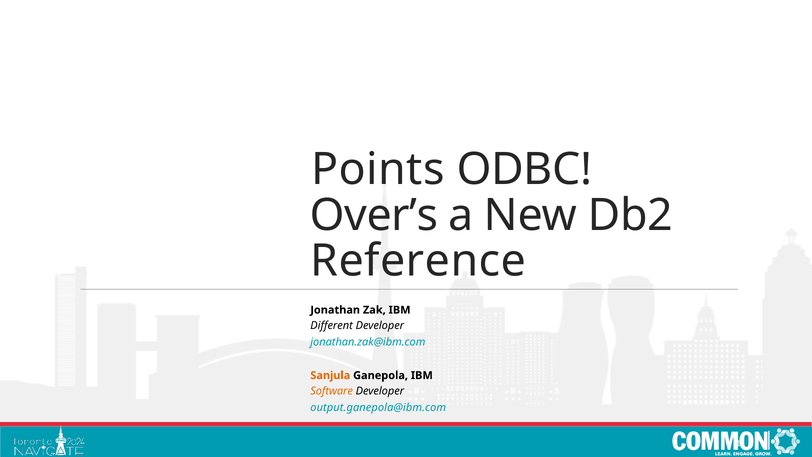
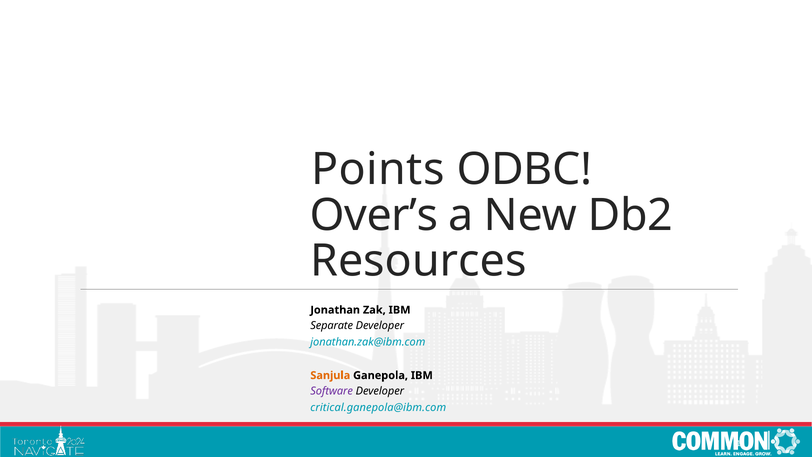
Reference: Reference -> Resources
Different: Different -> Separate
Software colour: orange -> purple
output.ganepola@ibm.com: output.ganepola@ibm.com -> critical.ganepola@ibm.com
